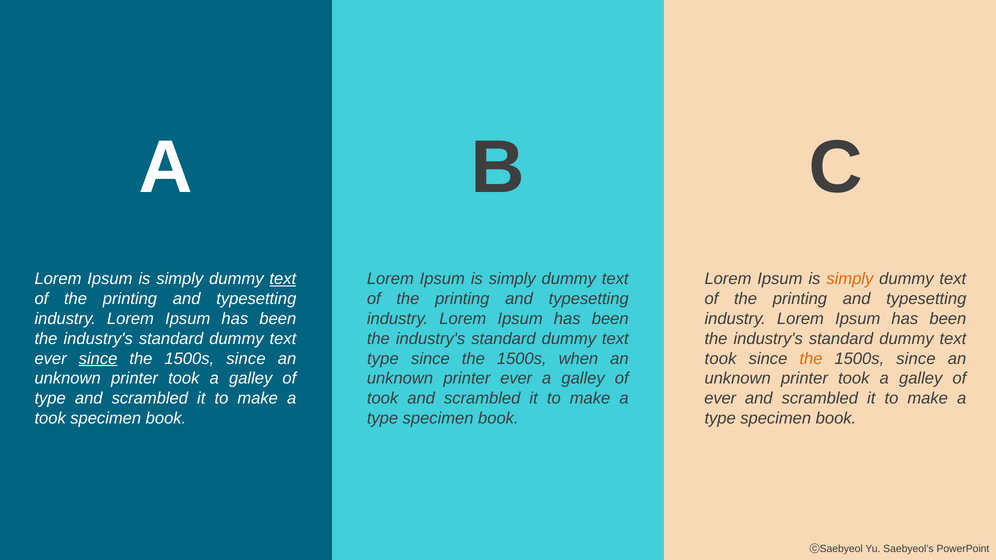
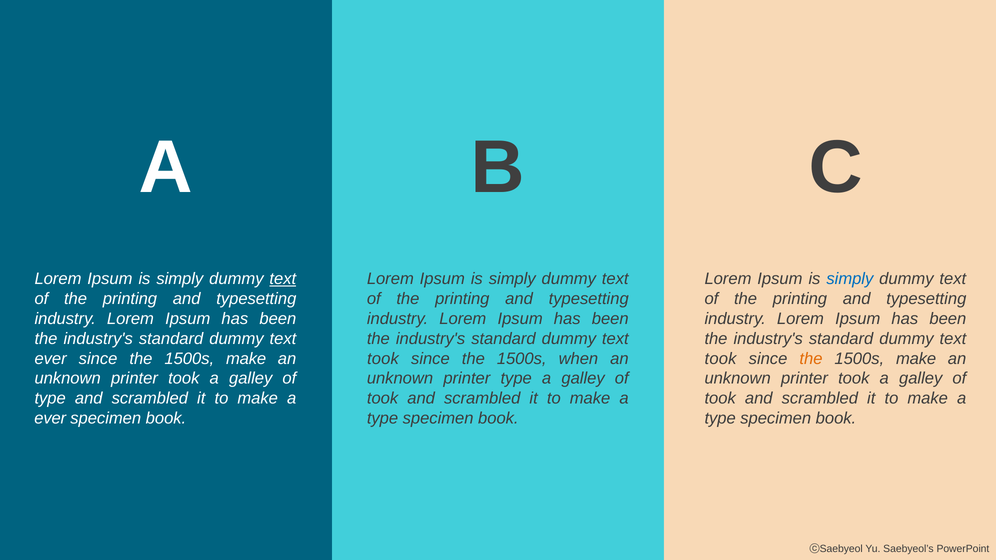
simply at (850, 279) colour: orange -> blue
since at (98, 359) underline: present -> none
since at (246, 359): since -> make
type at (383, 359): type -> took
since at (916, 359): since -> make
printer ever: ever -> type
ever at (720, 399): ever -> took
took at (50, 418): took -> ever
